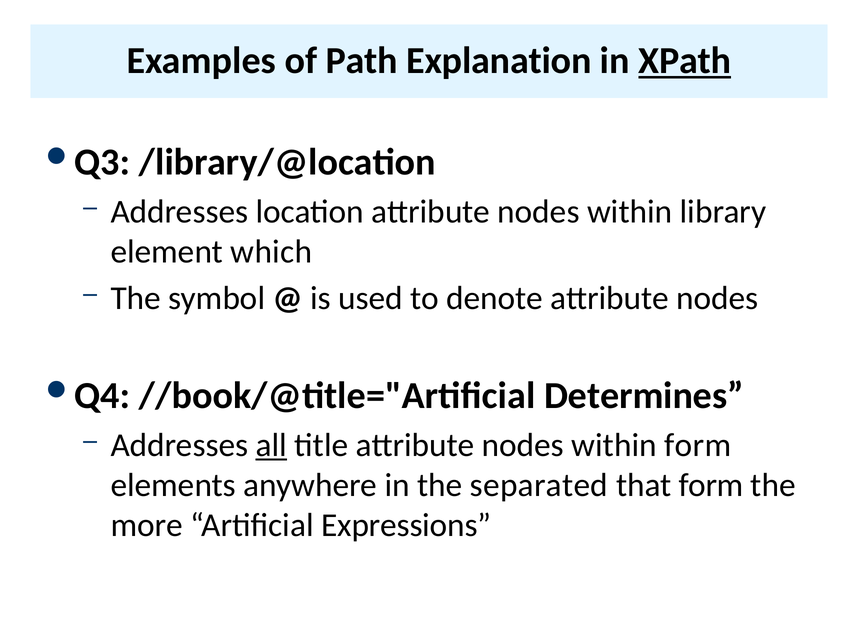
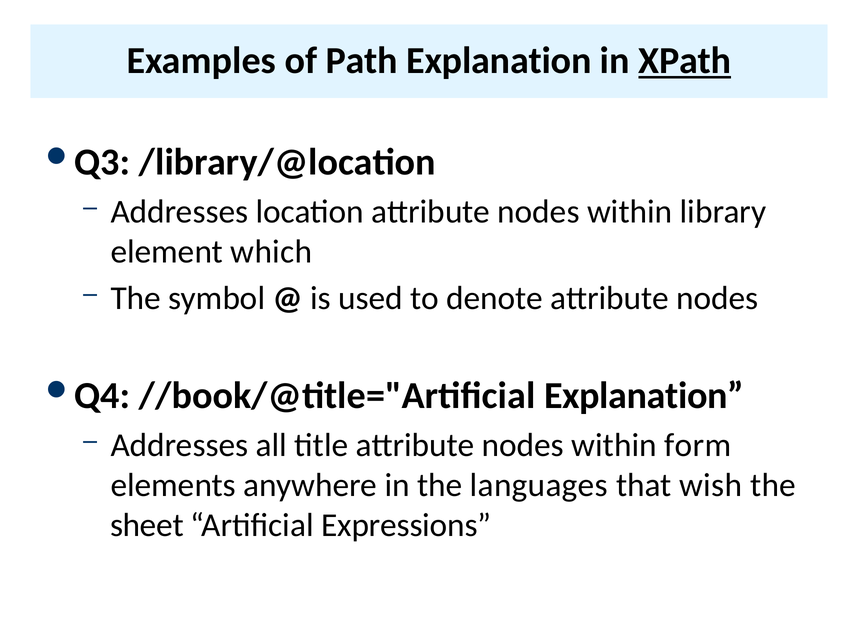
//book/@title="Artificial Determines: Determines -> Explanation
all underline: present -> none
separated: separated -> languages
that form: form -> wish
more: more -> sheet
